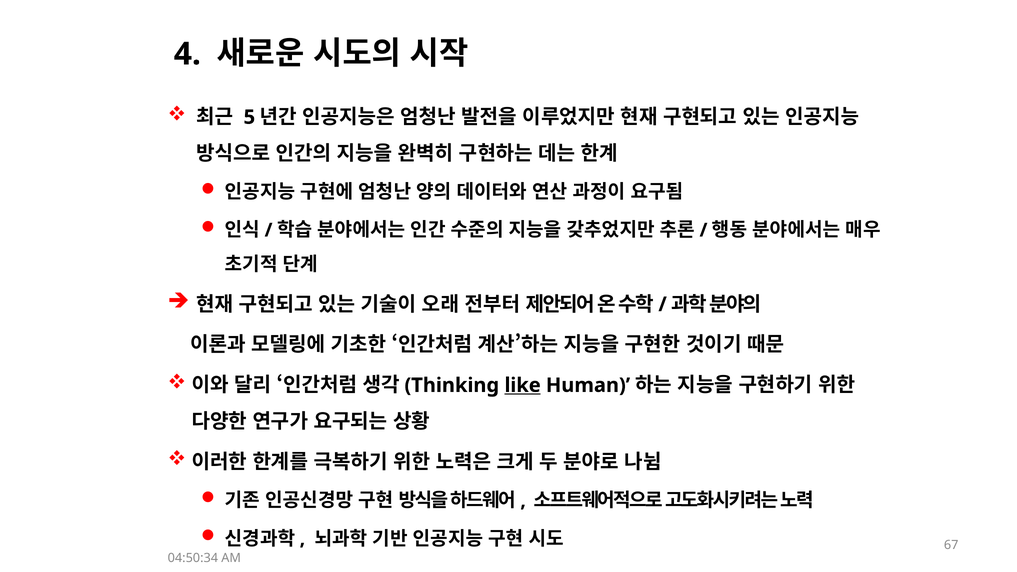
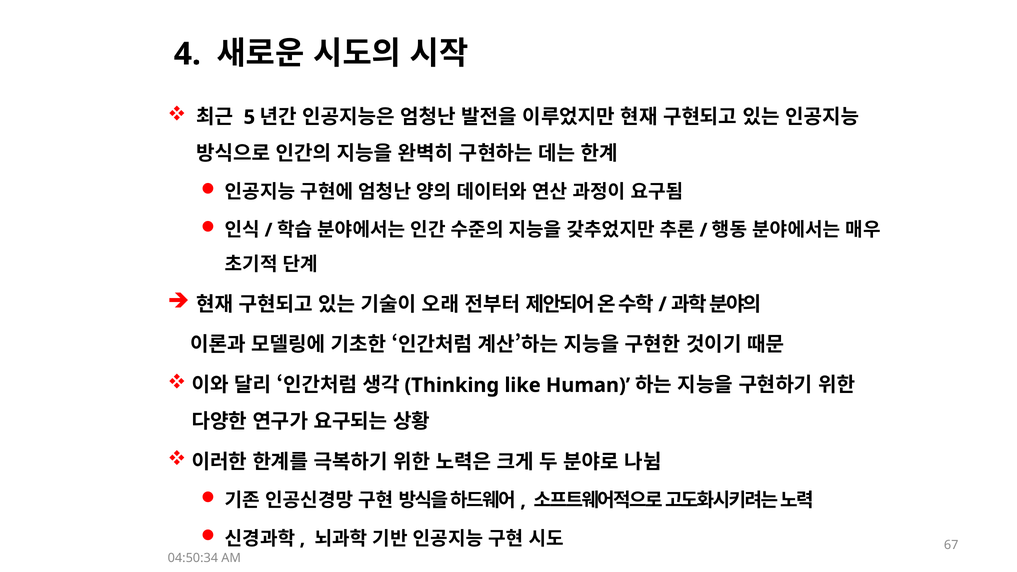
like underline: present -> none
